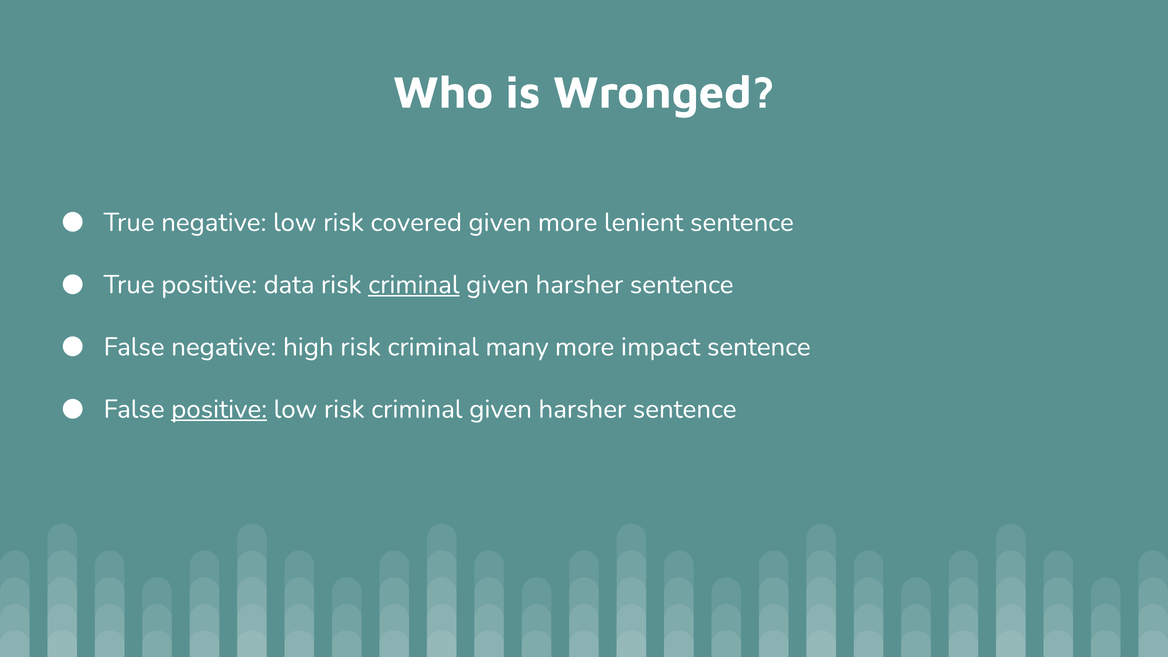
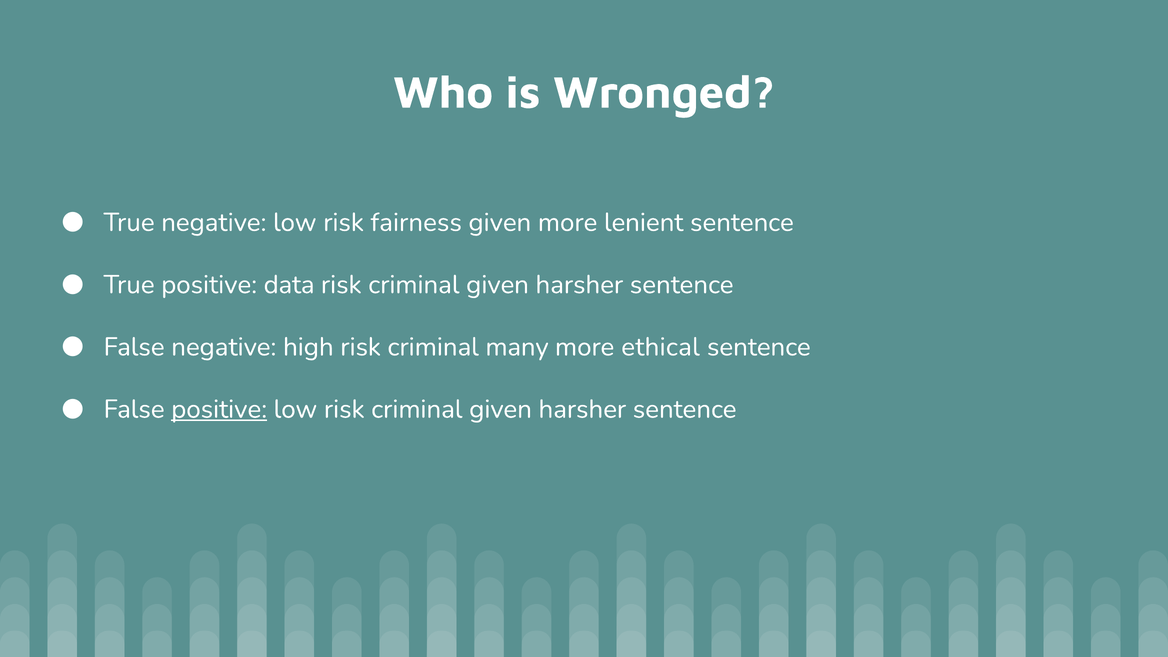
covered: covered -> fairness
criminal at (414, 285) underline: present -> none
impact: impact -> ethical
